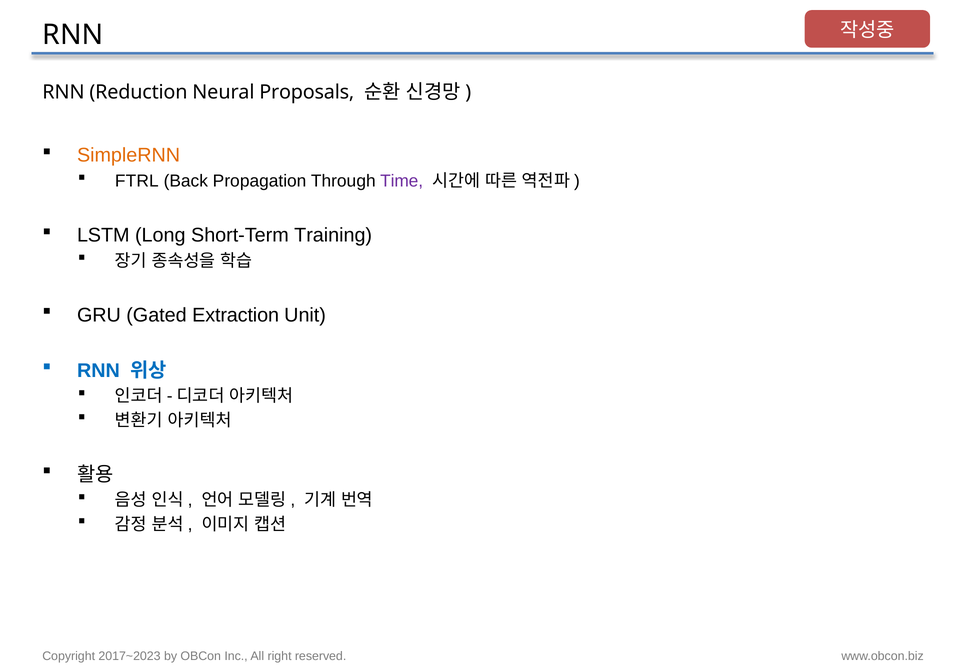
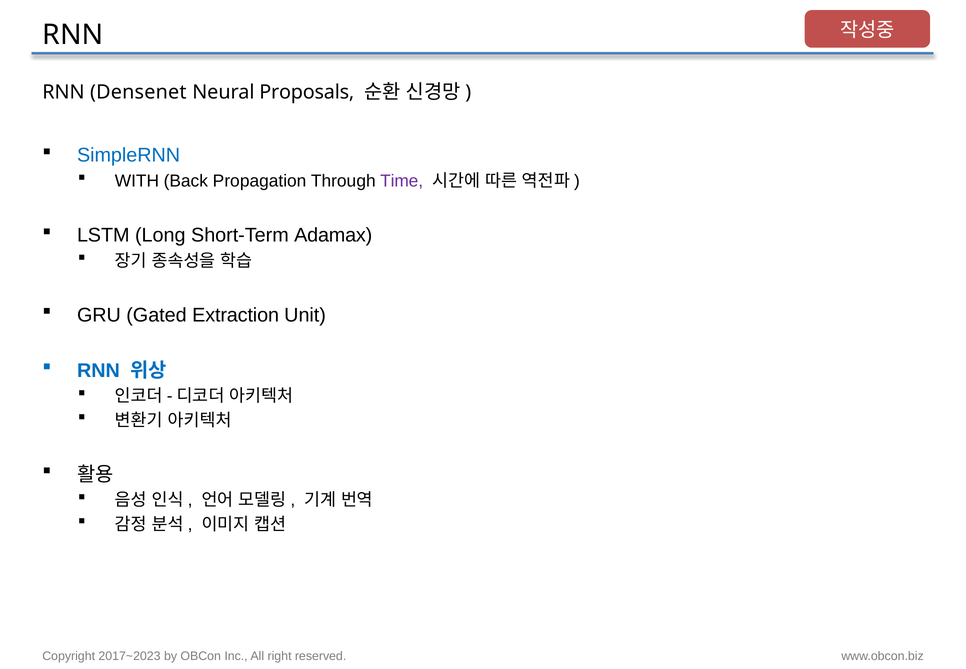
Reduction: Reduction -> Densenet
SimpleRNN colour: orange -> blue
FTRL: FTRL -> WITH
Training: Training -> Adamax
